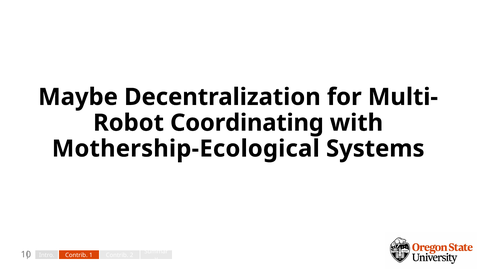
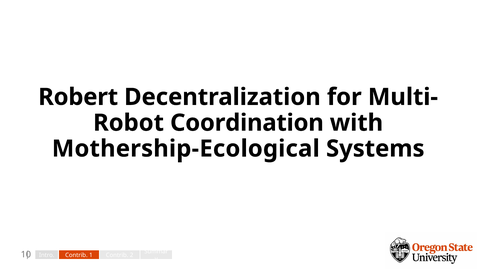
Maybe: Maybe -> Robert
Coordinating: Coordinating -> Coordination
